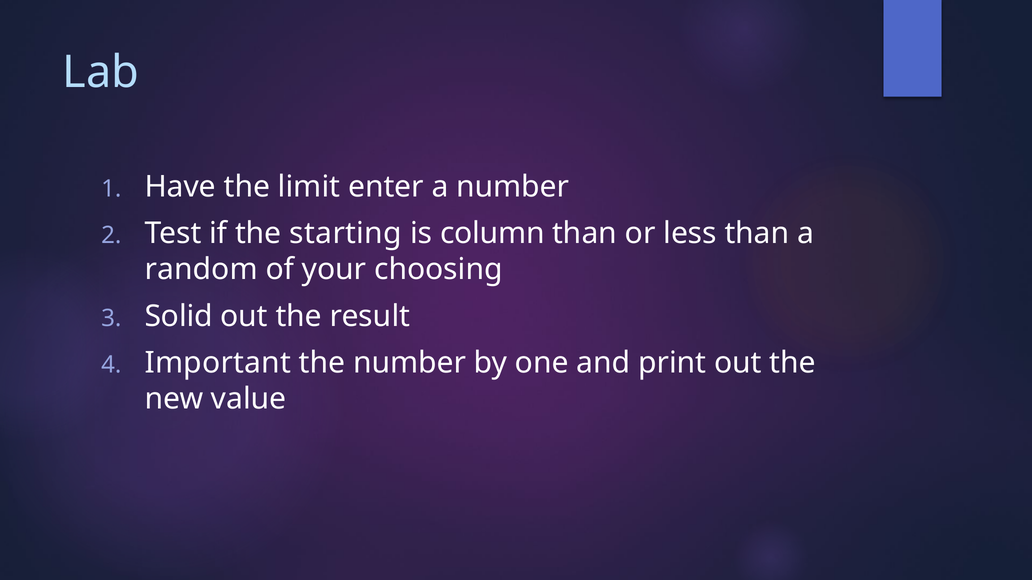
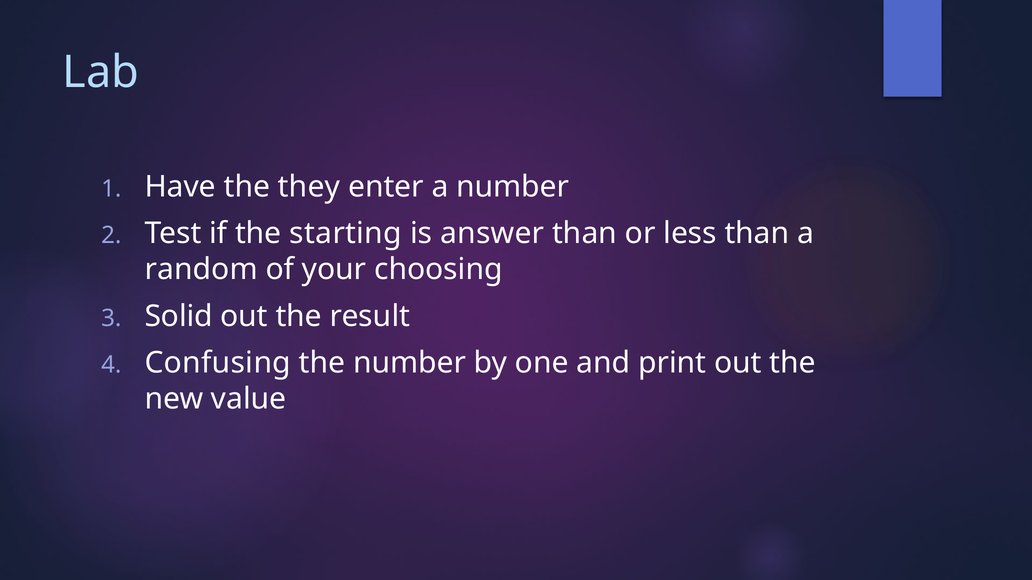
limit: limit -> they
column: column -> answer
Important: Important -> Confusing
